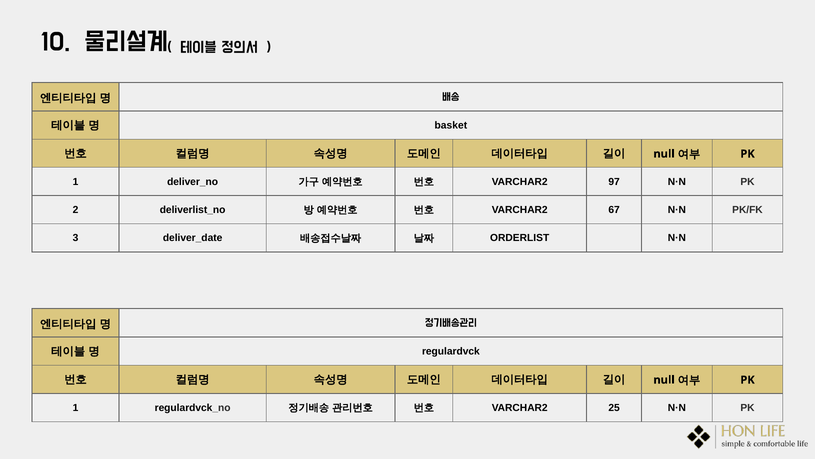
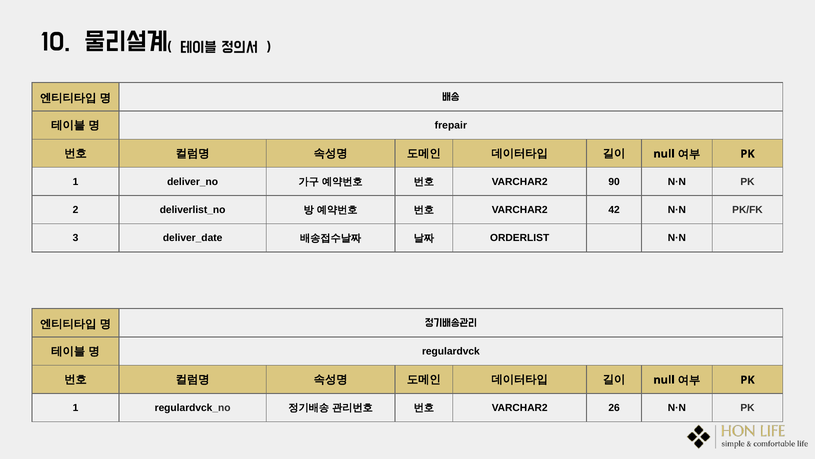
basket: basket -> frepair
97: 97 -> 90
67: 67 -> 42
25: 25 -> 26
